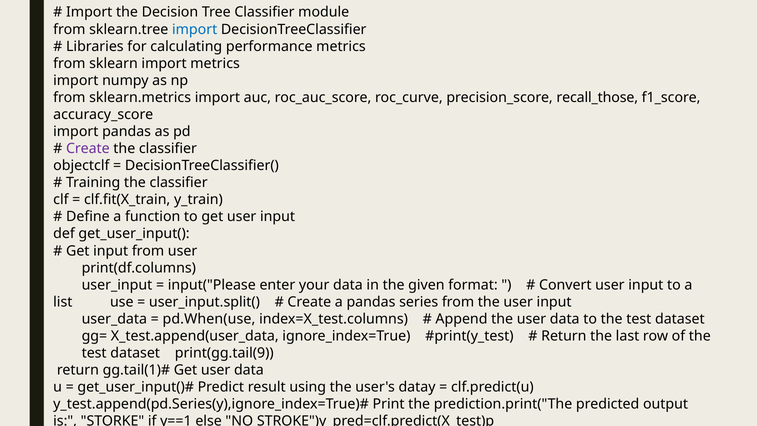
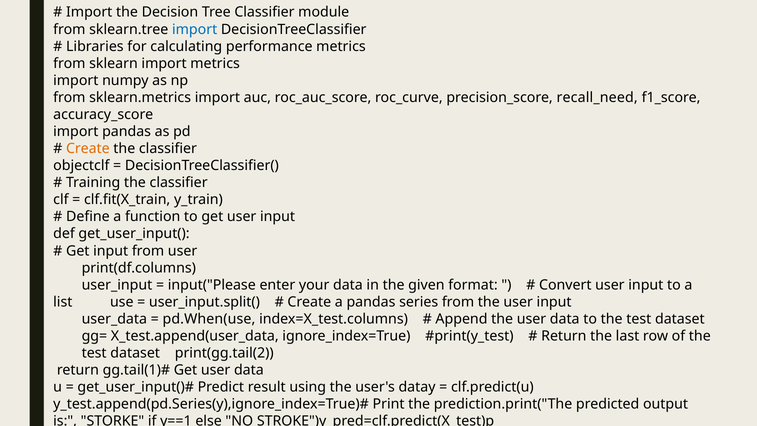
recall_those: recall_those -> recall_need
Create at (88, 149) colour: purple -> orange
print(gg.tail(9: print(gg.tail(9 -> print(gg.tail(2
